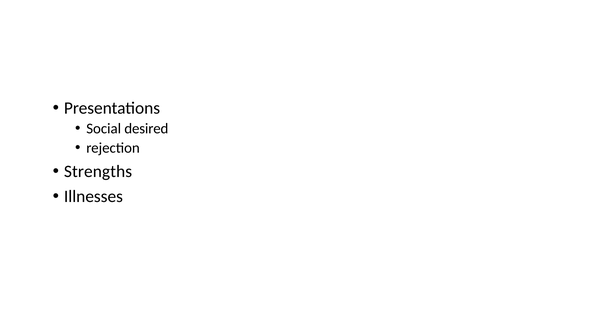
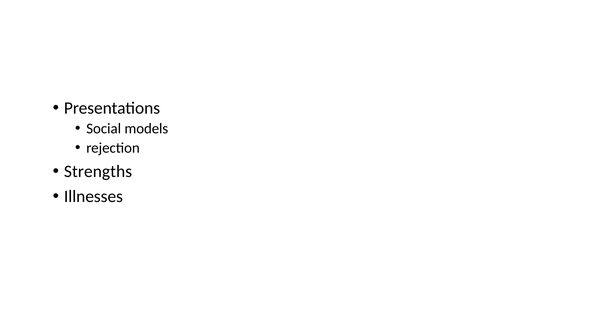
desired: desired -> models
